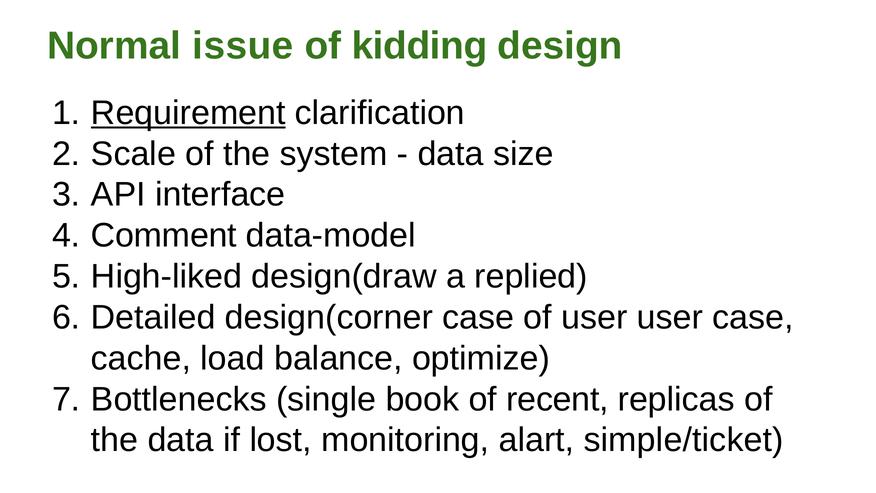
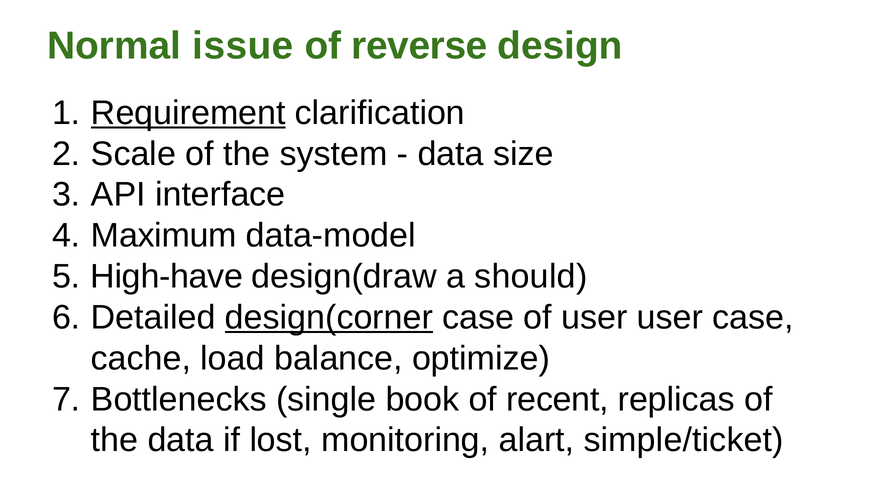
kidding: kidding -> reverse
Comment: Comment -> Maximum
High-liked: High-liked -> High-have
replied: replied -> should
design(corner underline: none -> present
